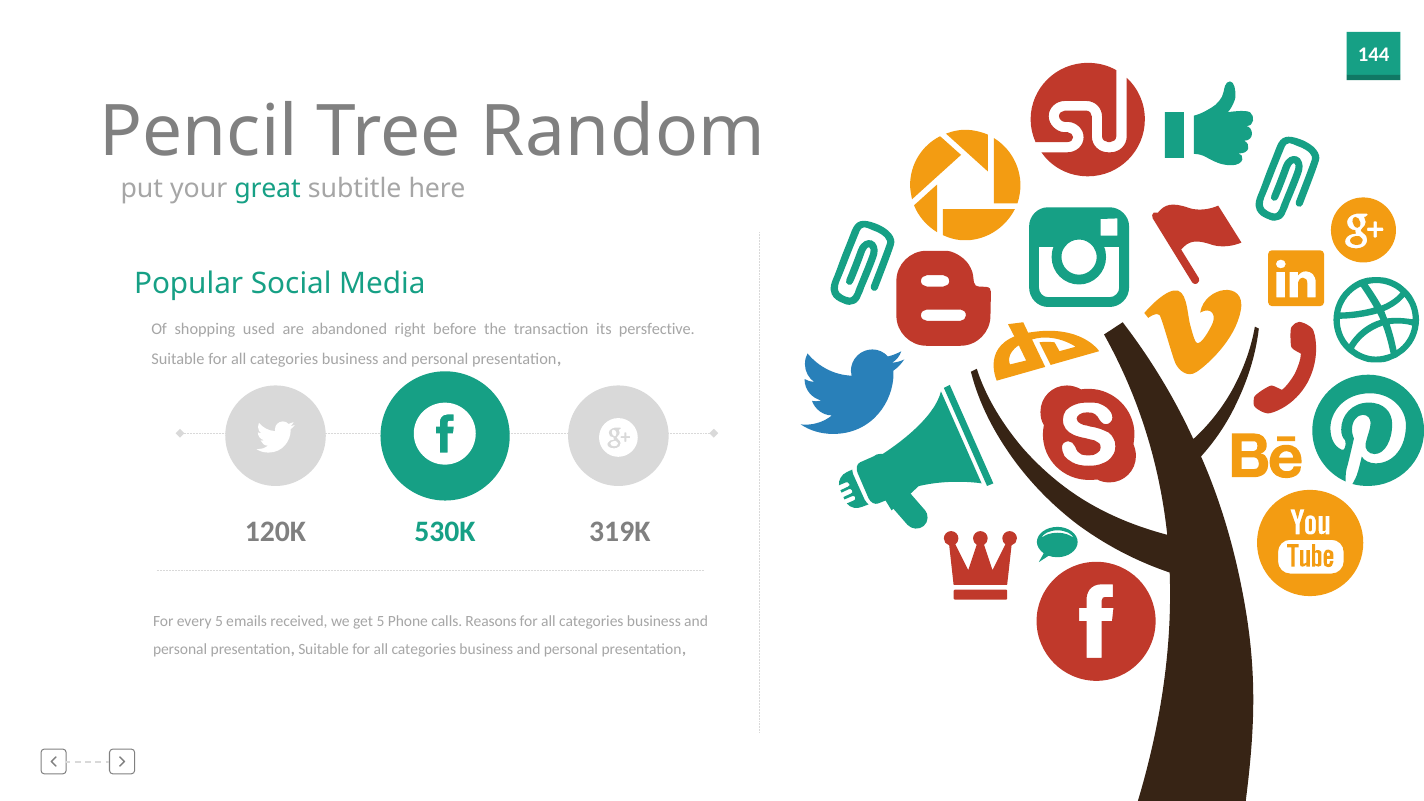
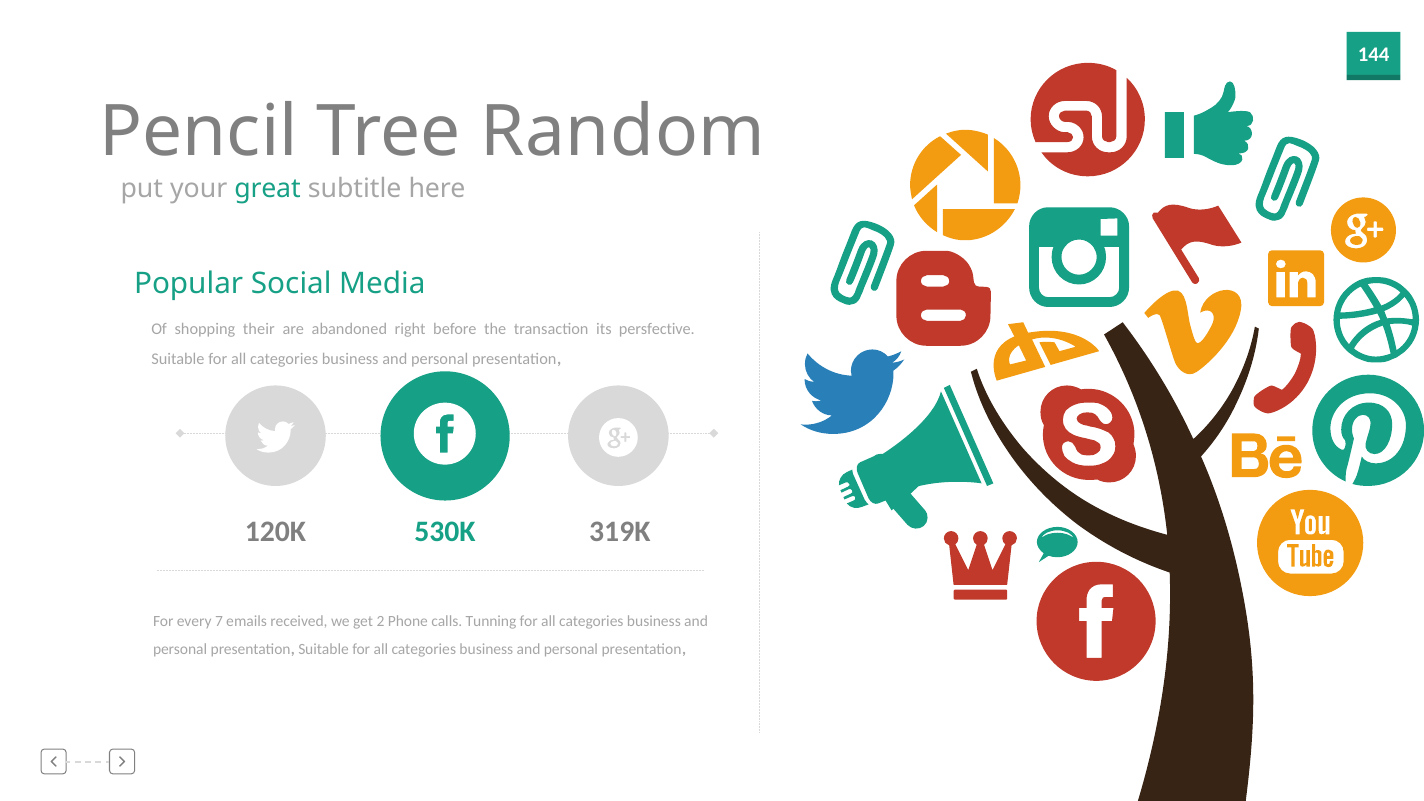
used: used -> their
every 5: 5 -> 7
get 5: 5 -> 2
Reasons: Reasons -> Tunning
